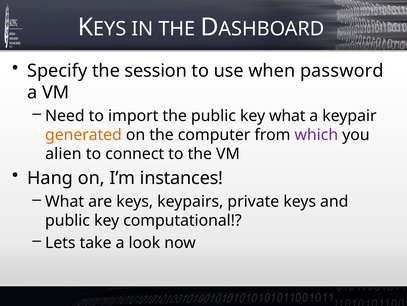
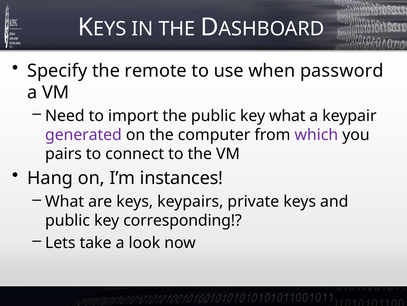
session: session -> remote
generated colour: orange -> purple
alien: alien -> pairs
computational: computational -> corresponding
